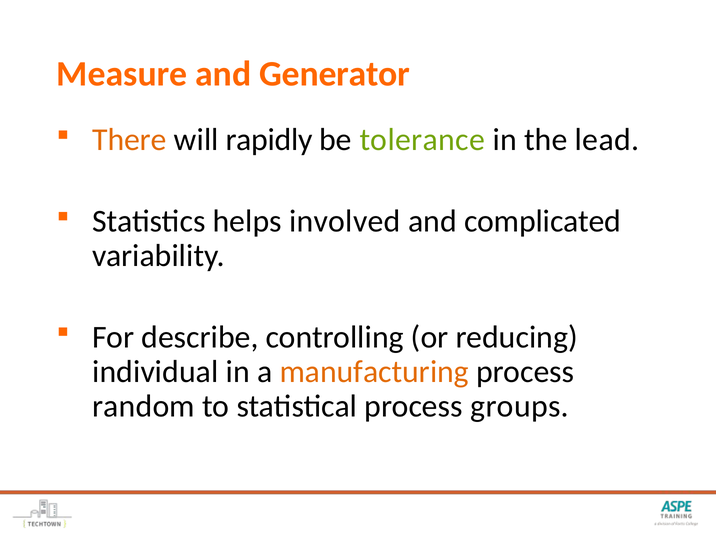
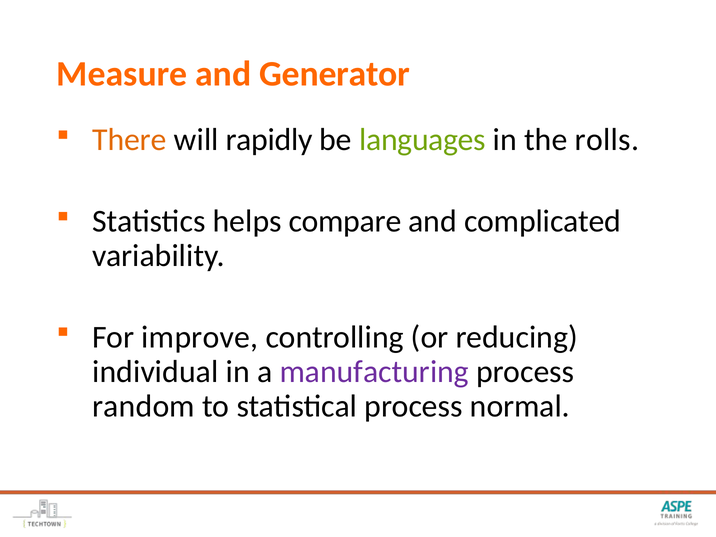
tolerance: tolerance -> languages
lead: lead -> rolls
involved: involved -> compare
describe: describe -> improve
manufacturing colour: orange -> purple
groups: groups -> normal
